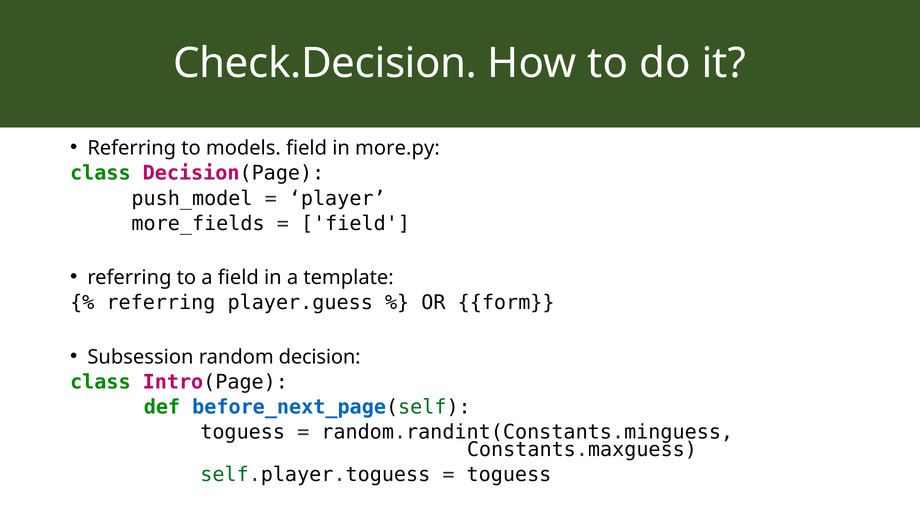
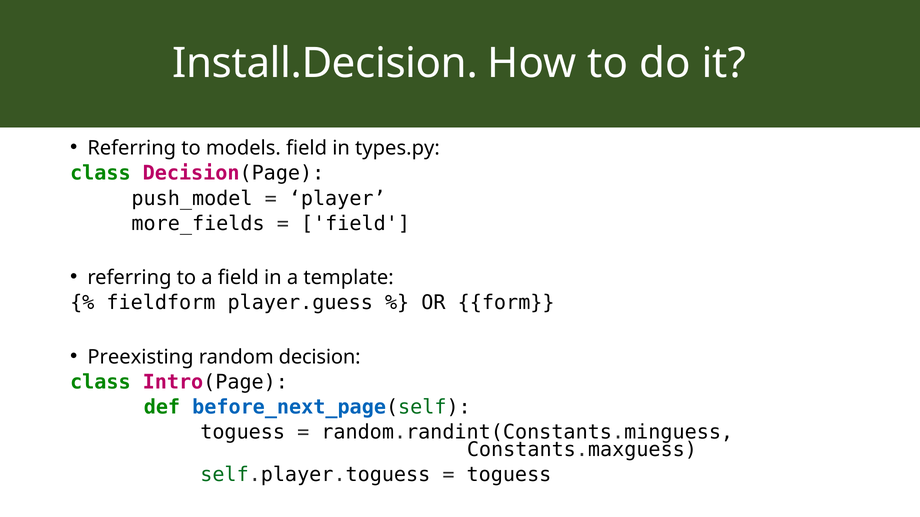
Check.Decision: Check.Decision -> Install.Decision
more.py: more.py -> types.py
referring at (161, 303): referring -> fieldform
Subsession: Subsession -> Preexisting
